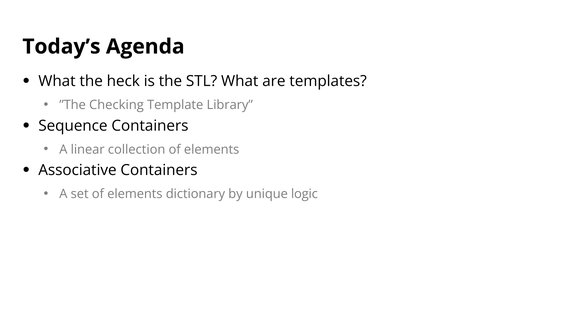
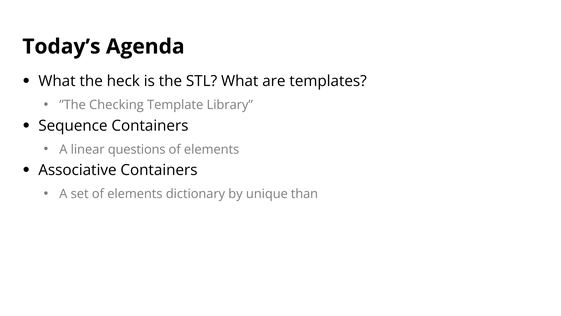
collection: collection -> questions
logic: logic -> than
